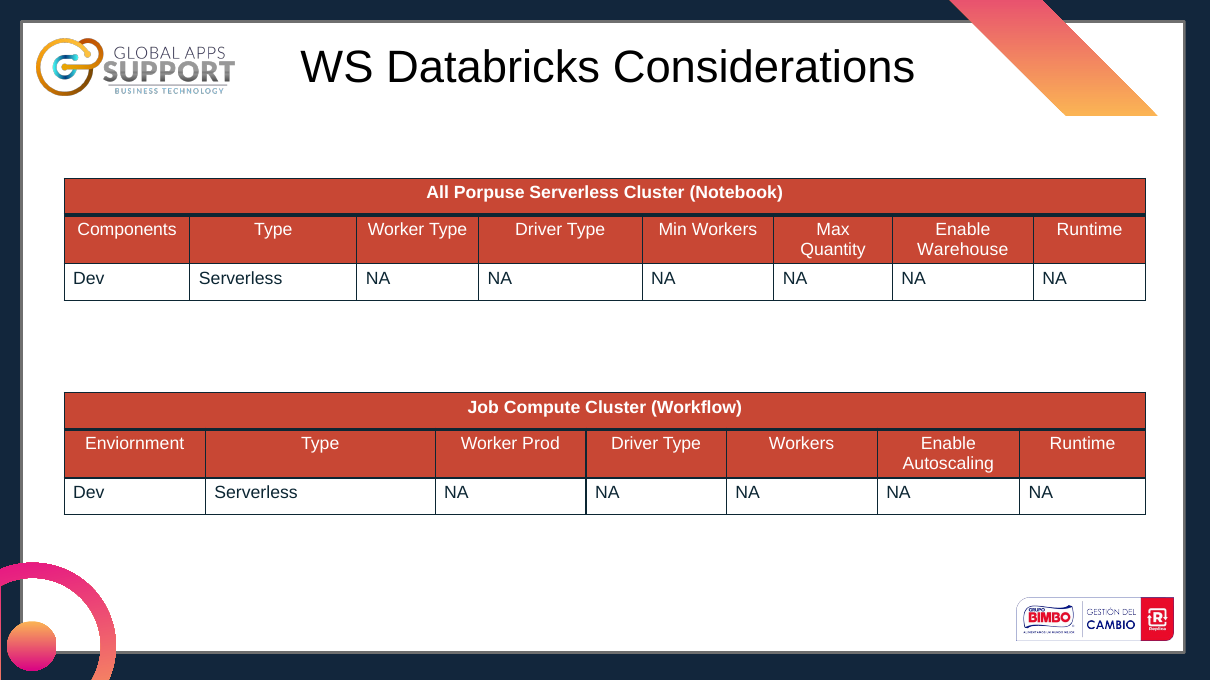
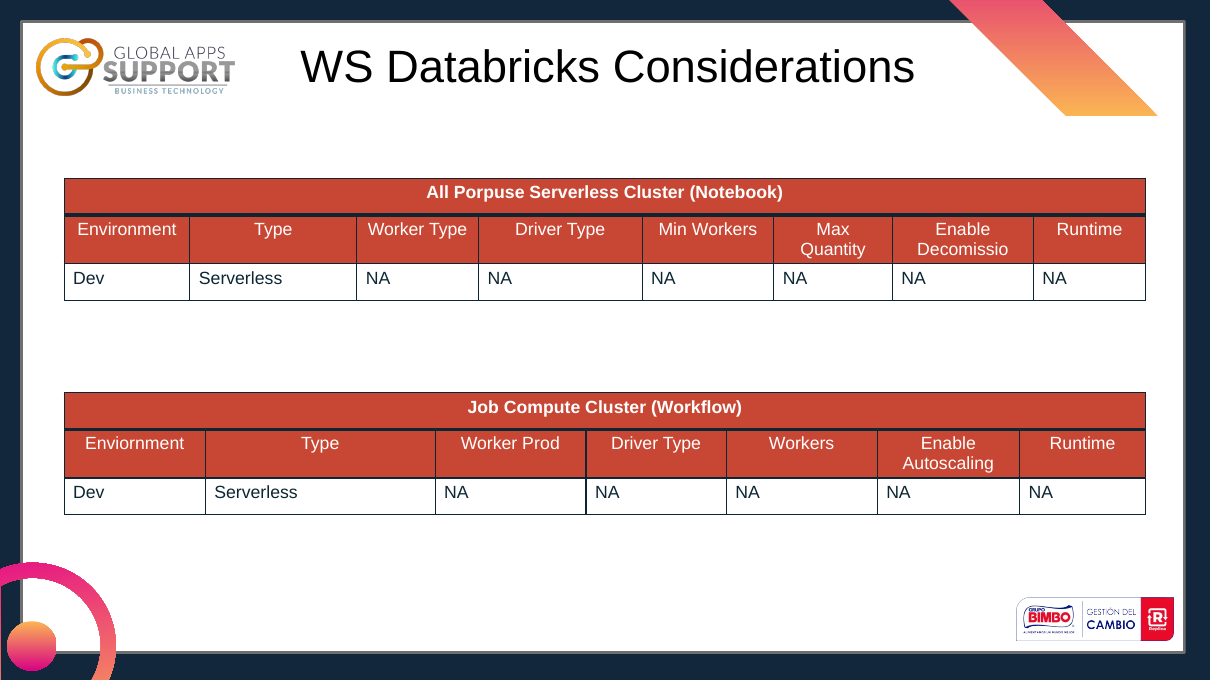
Components: Components -> Environment
Warehouse: Warehouse -> Decomissio
